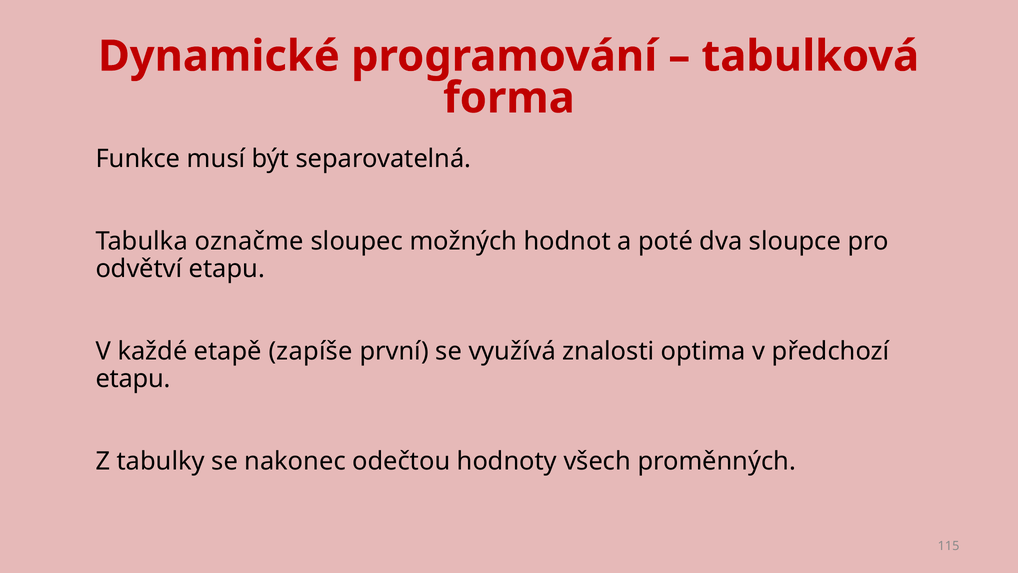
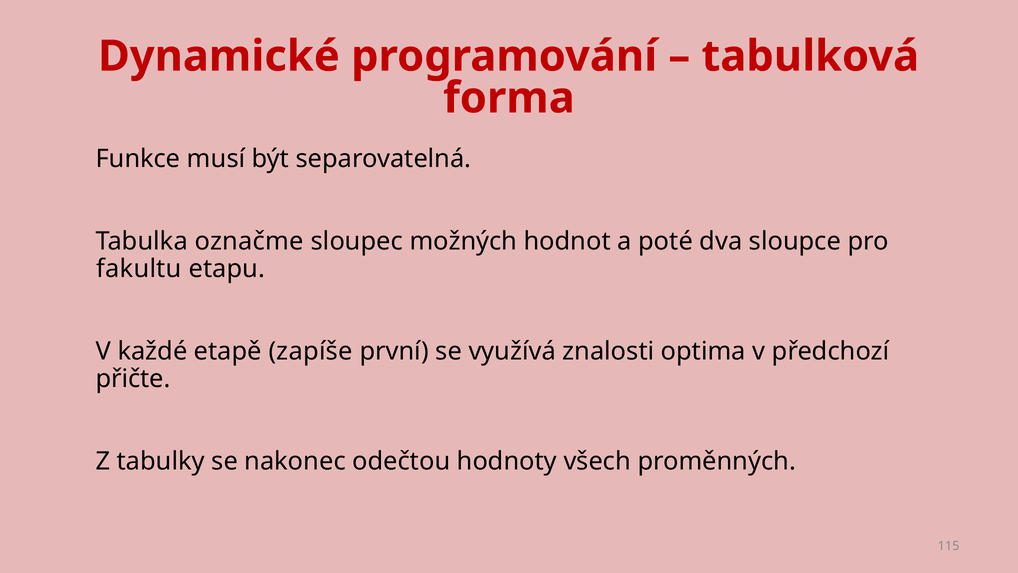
odvětví: odvětví -> fakultu
etapu at (133, 379): etapu -> přičte
